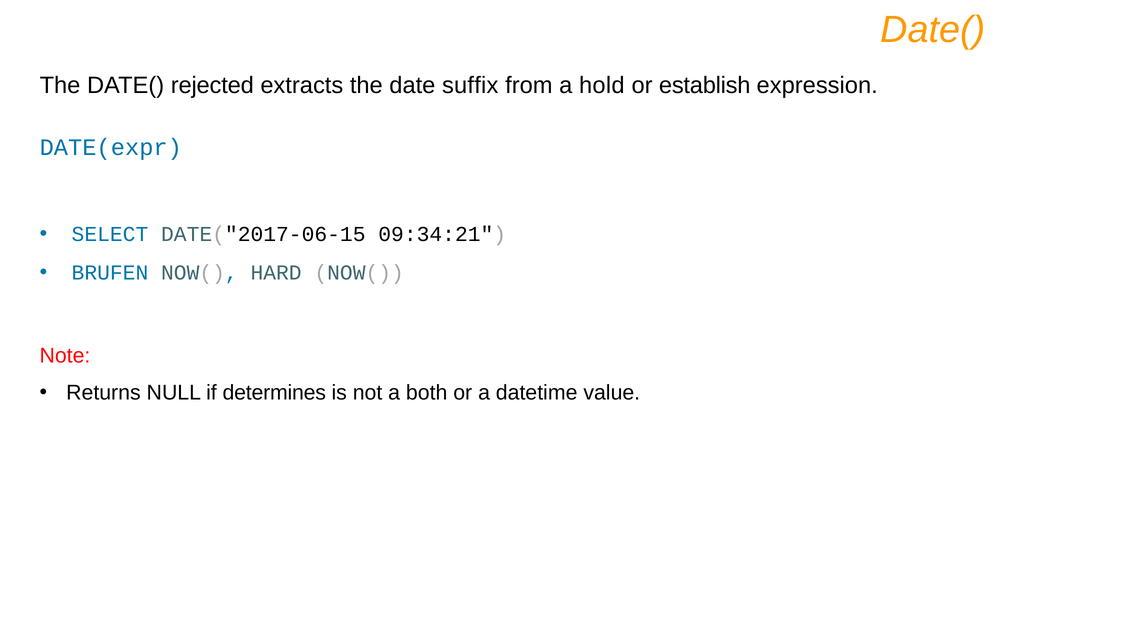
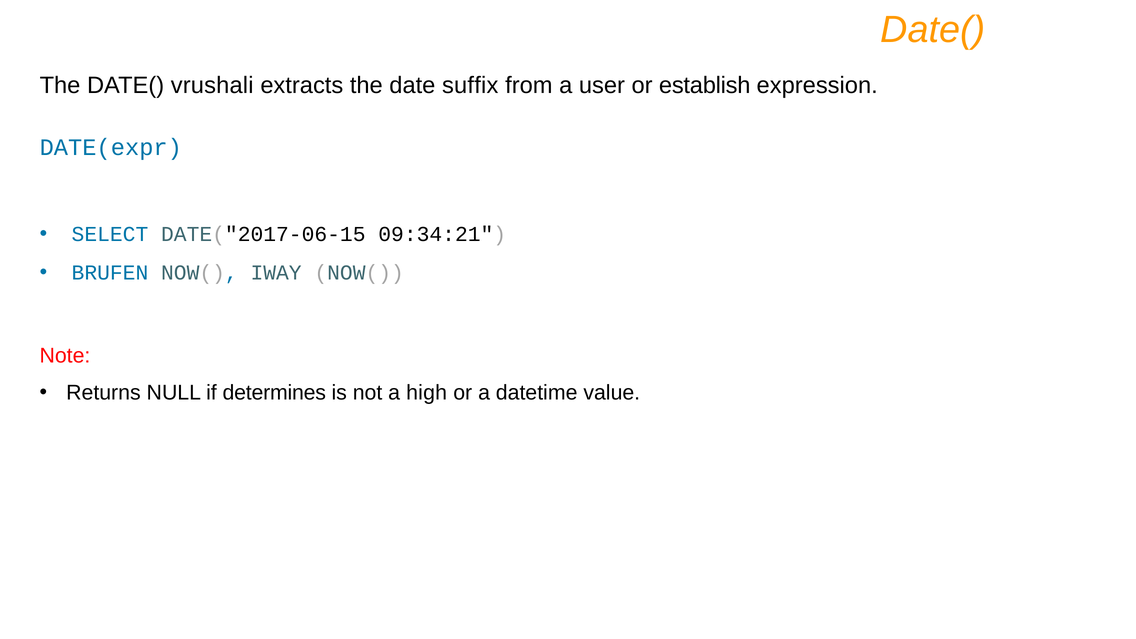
rejected: rejected -> vrushali
hold: hold -> user
HARD: HARD -> IWAY
both: both -> high
